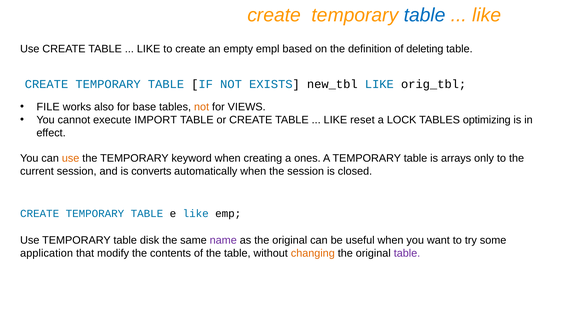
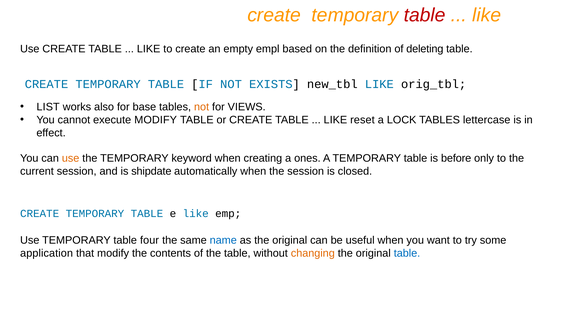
table at (425, 15) colour: blue -> red
FILE: FILE -> LIST
execute IMPORT: IMPORT -> MODIFY
optimizing: optimizing -> lettercase
arrays: arrays -> before
converts: converts -> shipdate
disk: disk -> four
name colour: purple -> blue
table at (407, 253) colour: purple -> blue
